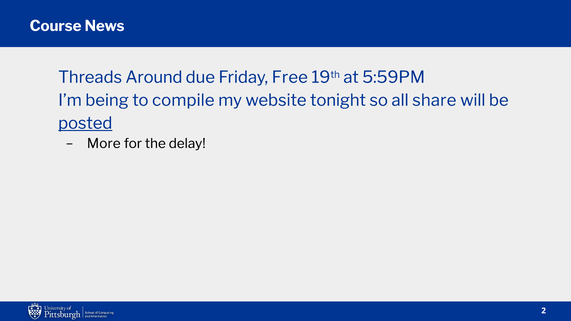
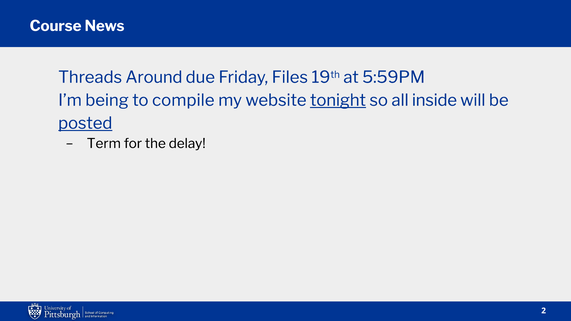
Free: Free -> Files
tonight underline: none -> present
share: share -> inside
More: More -> Term
